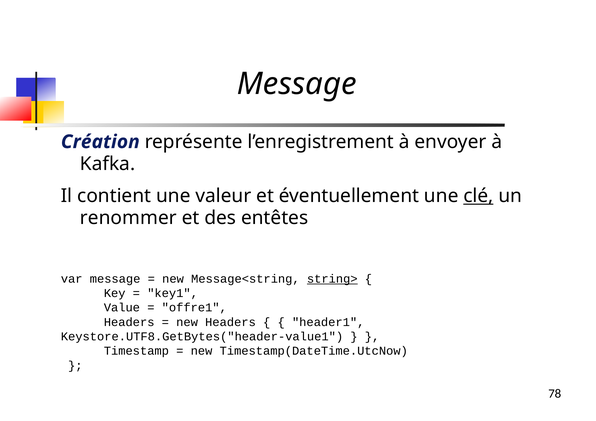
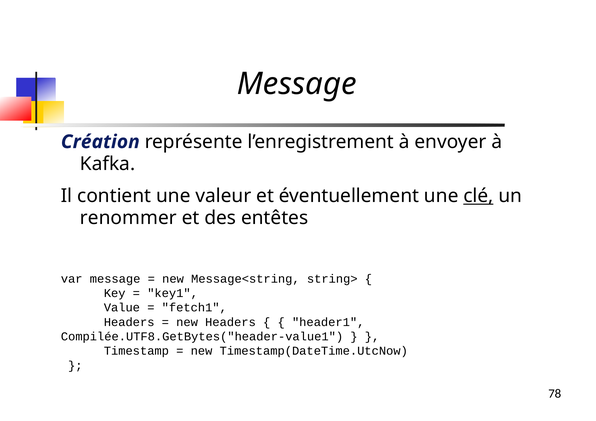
string> underline: present -> none
offre1: offre1 -> fetch1
Keystore.UTF8.GetBytes("header-value1: Keystore.UTF8.GetBytes("header-value1 -> Compilée.UTF8.GetBytes("header-value1
